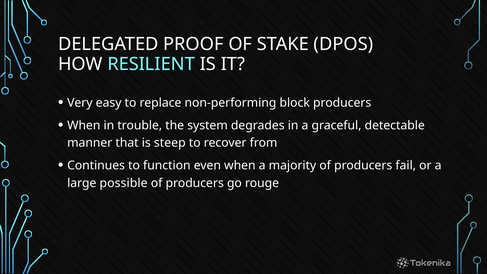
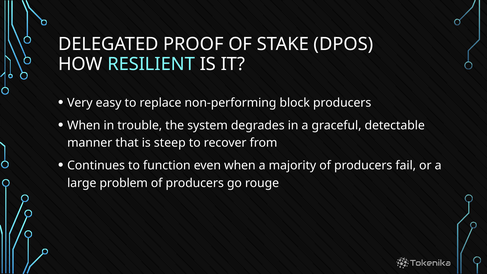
possible: possible -> problem
